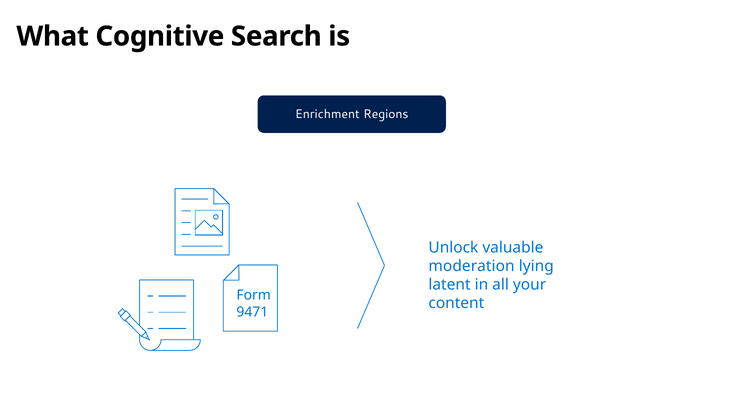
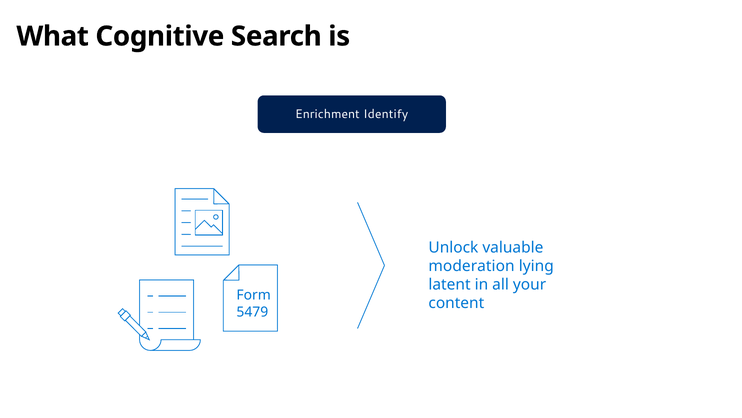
Regions: Regions -> Identify
9471: 9471 -> 5479
